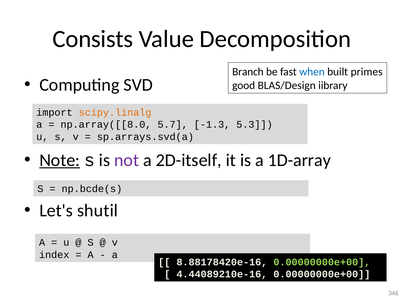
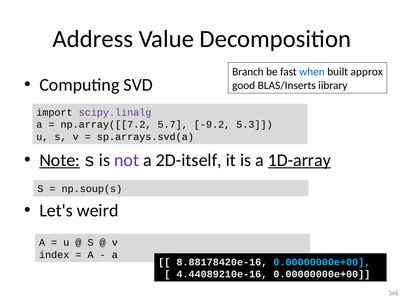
Consists: Consists -> Address
primes: primes -> approx
BLAS/Design: BLAS/Design -> BLAS/Inserts
scipy.linalg colour: orange -> purple
np.array([[8.0: np.array([[8.0 -> np.array([[7.2
-1.3: -1.3 -> -9.2
1D-array underline: none -> present
np.bcde(s: np.bcde(s -> np.soup(s
shutil: shutil -> weird
0.00000000e+00 at (322, 262) colour: light green -> light blue
